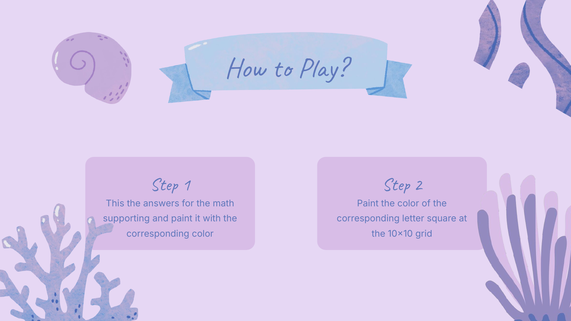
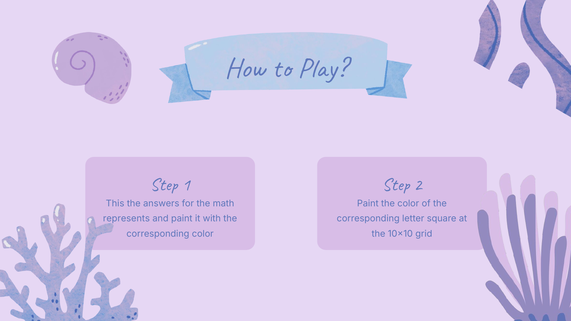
supporting: supporting -> represents
